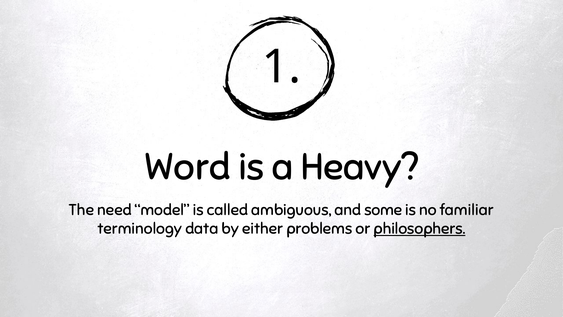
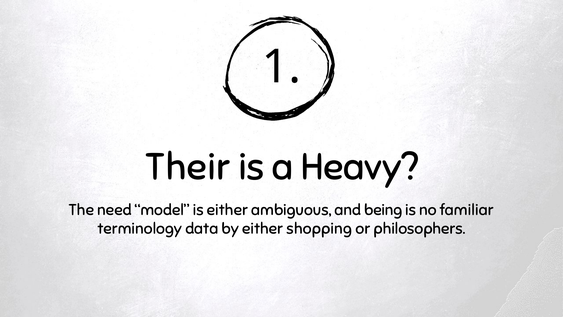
Word: Word -> Their
is called: called -> either
some: some -> being
problems: problems -> shopping
philosophers underline: present -> none
